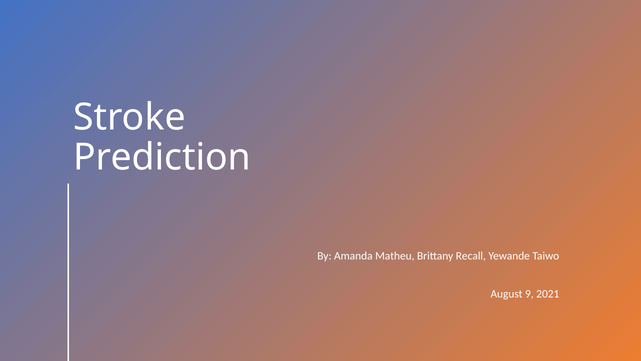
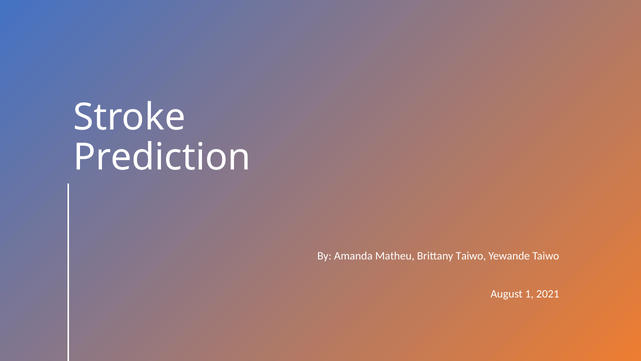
Brittany Recall: Recall -> Taiwo
9: 9 -> 1
